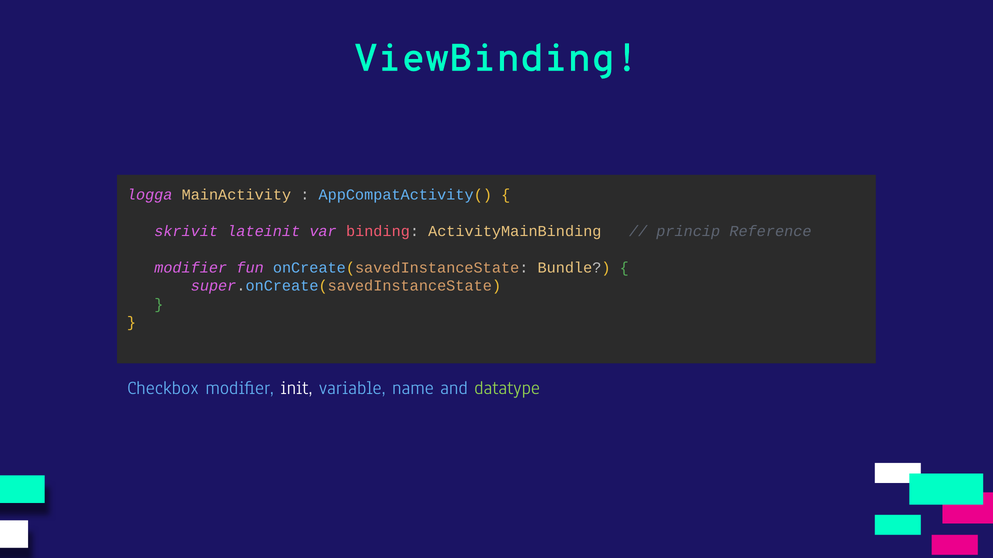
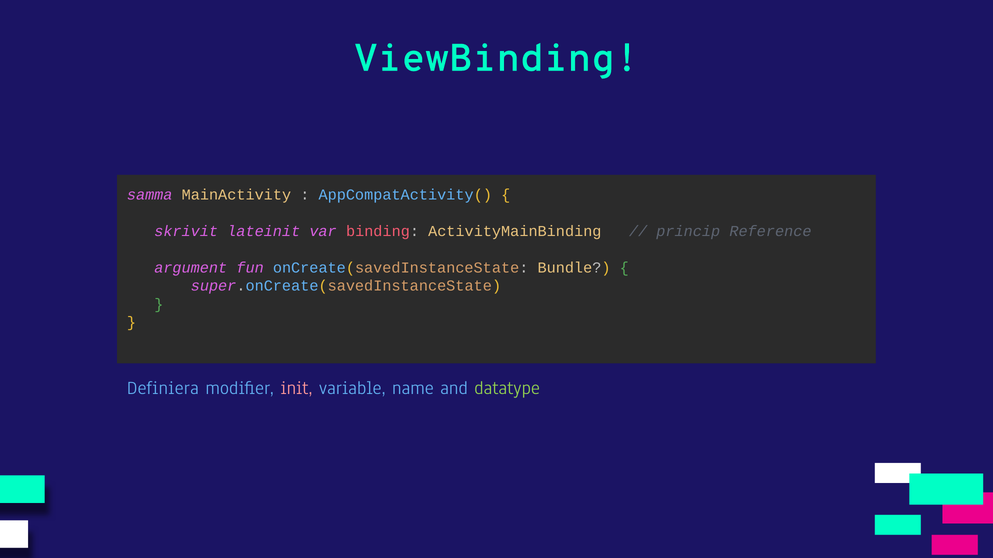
logga: logga -> samma
modifier at (191, 268): modifier -> argument
Checkbox: Checkbox -> Definiera
init colour: white -> pink
